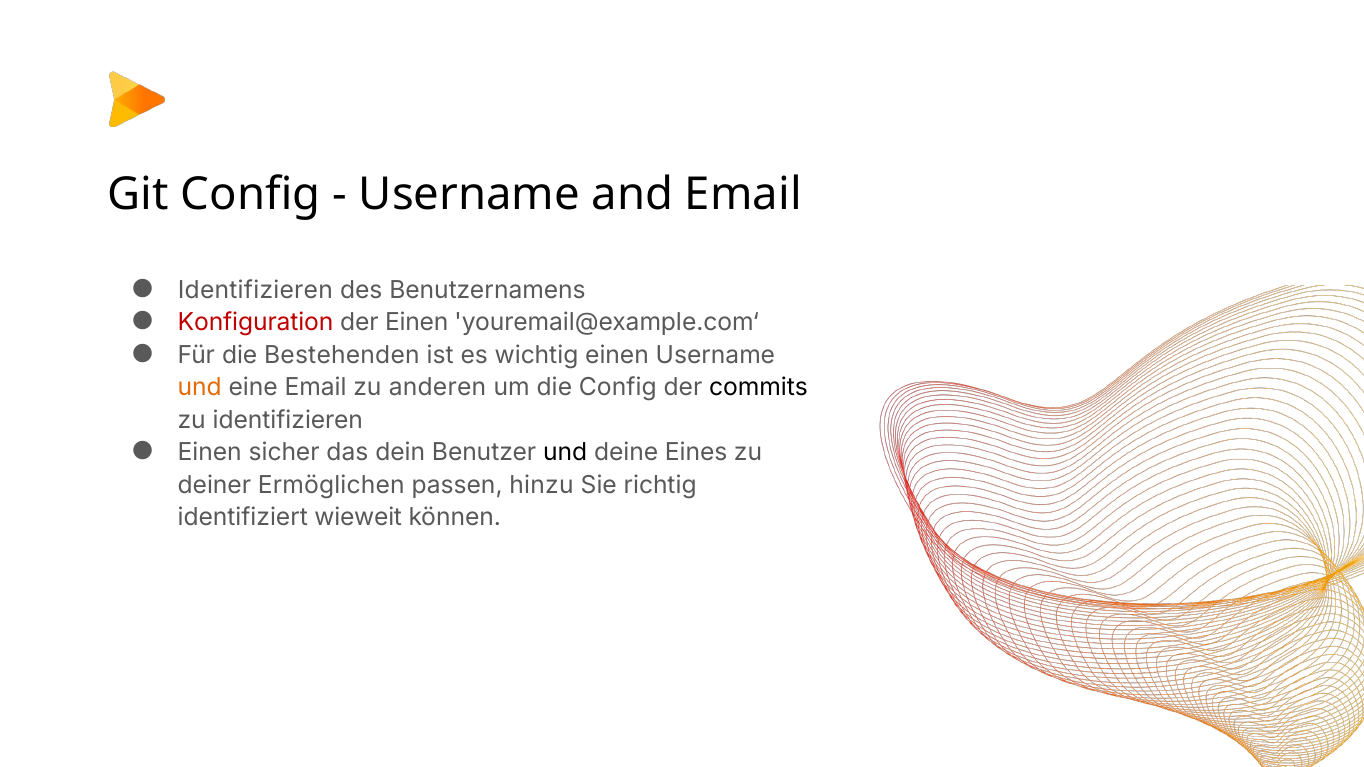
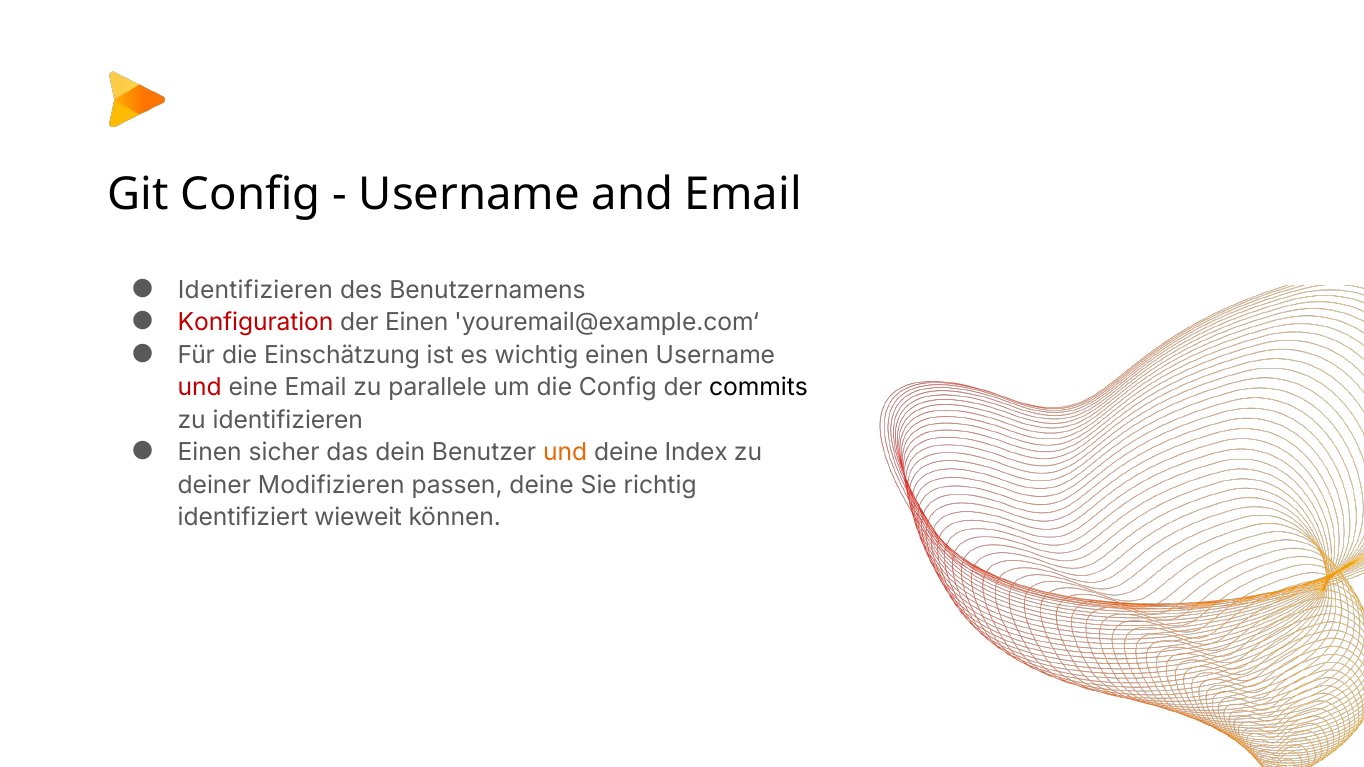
Bestehenden: Bestehenden -> Einschätzung
und at (200, 388) colour: orange -> red
anderen: anderen -> parallele
und at (565, 453) colour: black -> orange
Eines: Eines -> Index
Ermöglichen: Ermöglichen -> Modifizieren
passen hinzu: hinzu -> deine
